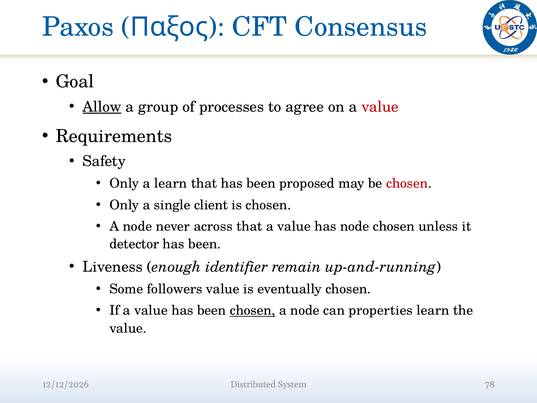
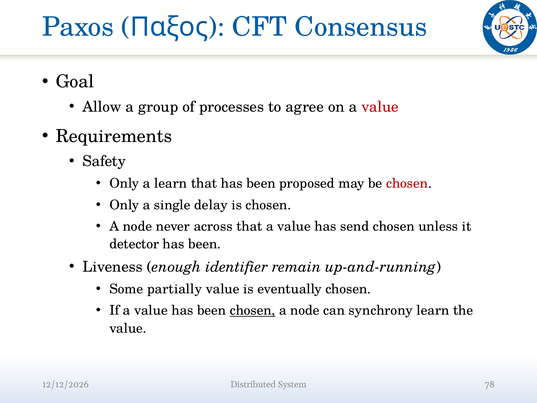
Allow underline: present -> none
client: client -> delay
has node: node -> send
followers: followers -> partially
properties: properties -> synchrony
